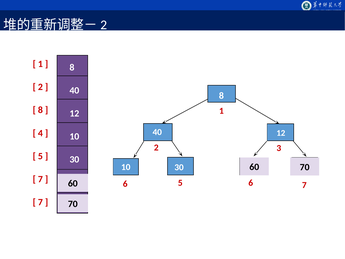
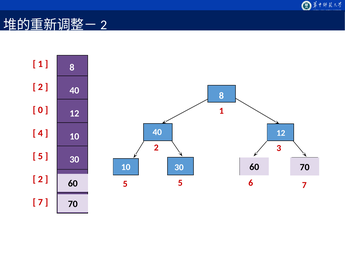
8 at (40, 110): 8 -> 0
7 at (40, 179): 7 -> 2
6 at (125, 184): 6 -> 5
